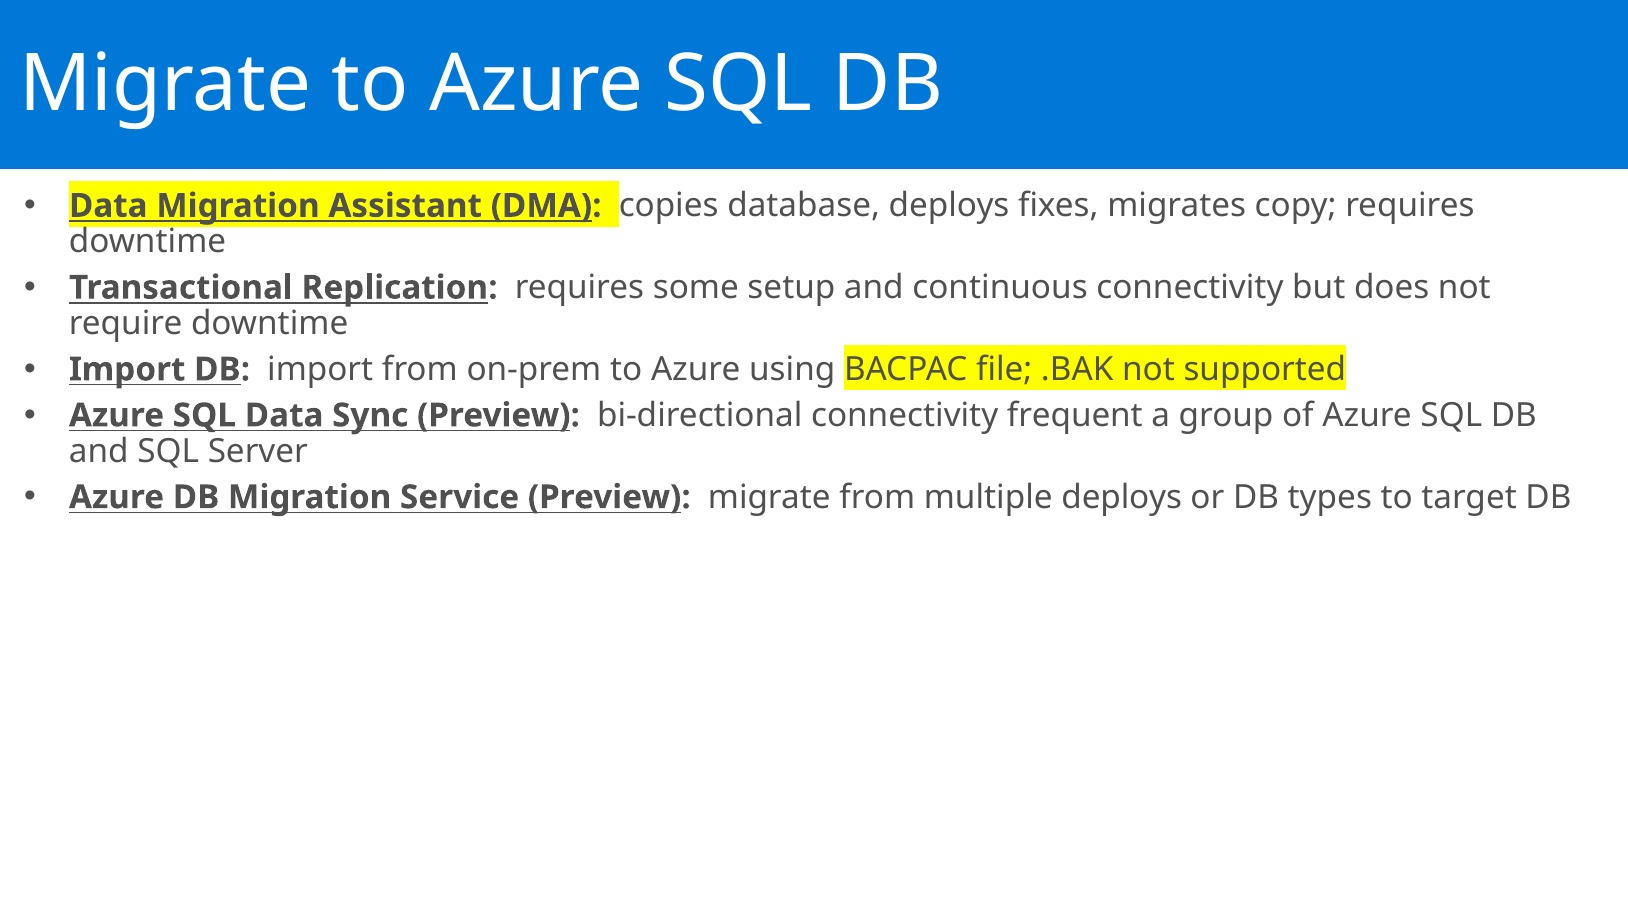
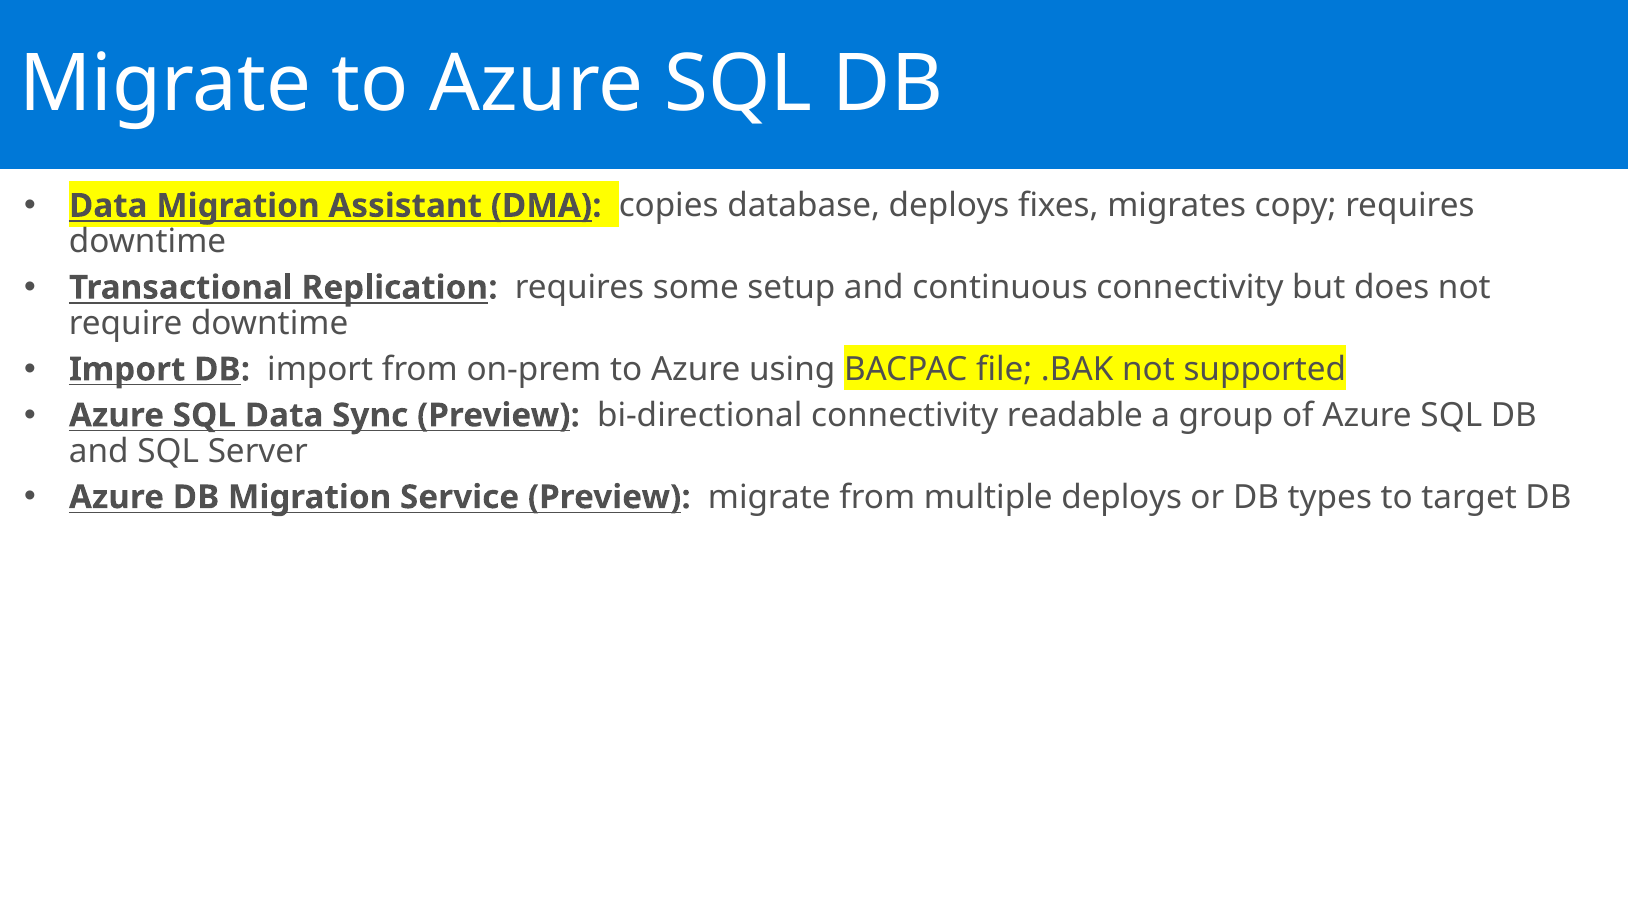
frequent: frequent -> readable
